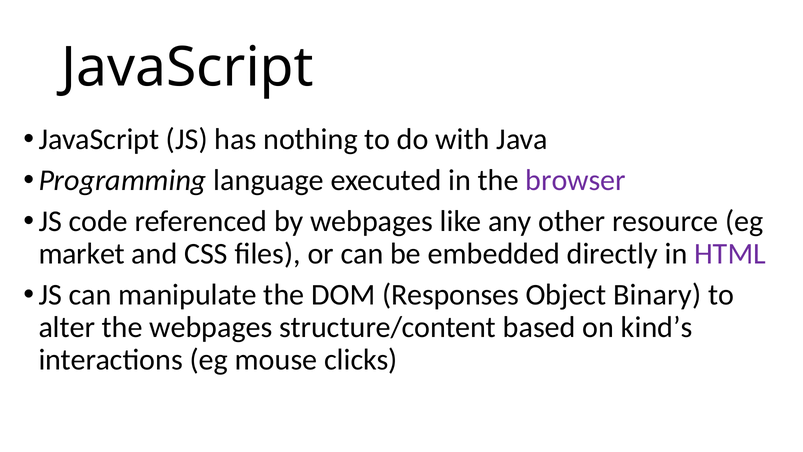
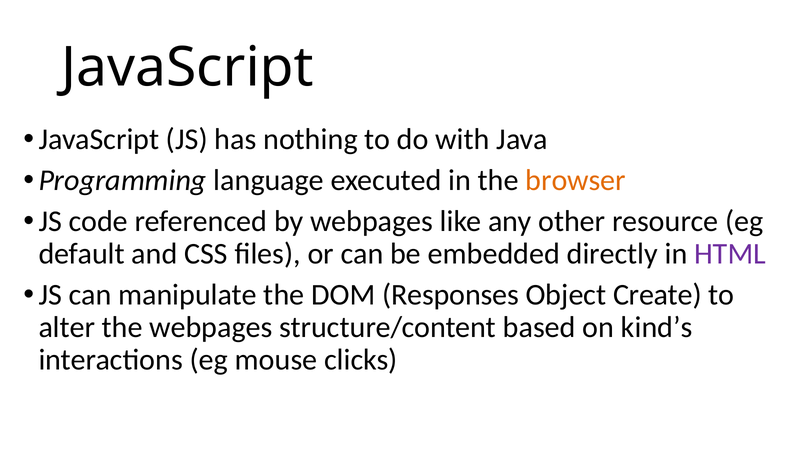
browser colour: purple -> orange
market: market -> default
Binary: Binary -> Create
